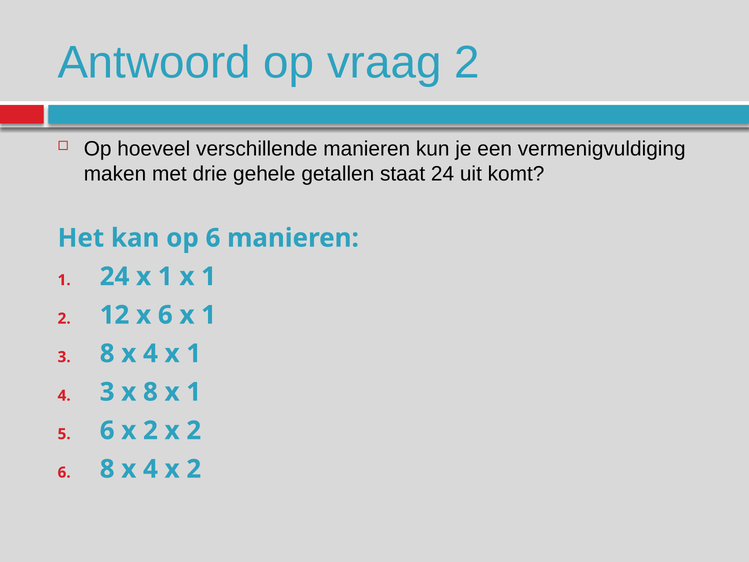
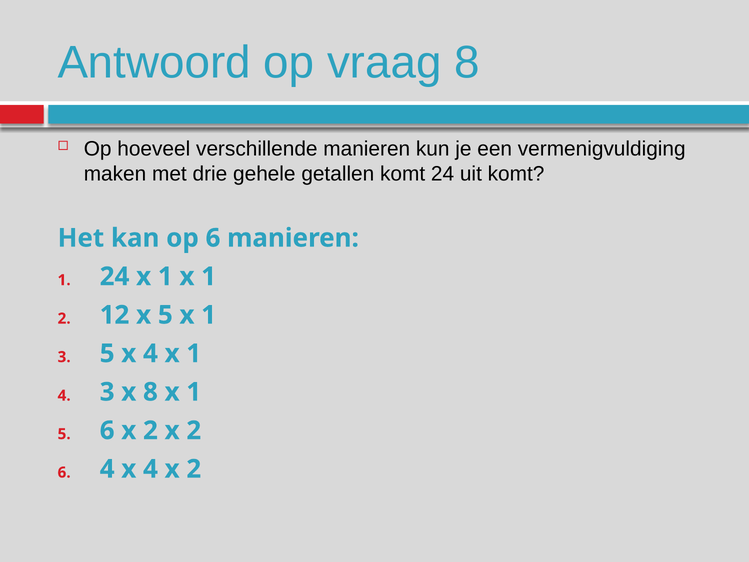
vraag 2: 2 -> 8
getallen staat: staat -> komt
x 6: 6 -> 5
3 8: 8 -> 5
6 8: 8 -> 4
